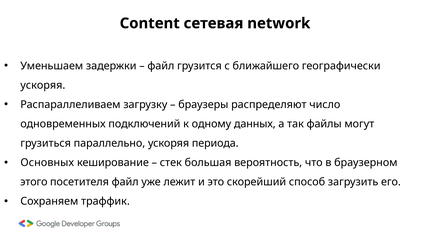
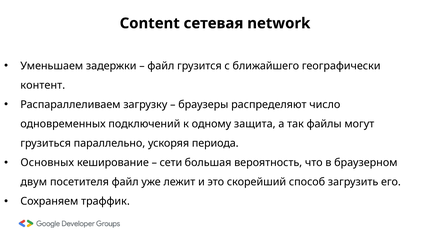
ускоряя at (43, 85): ускоряя -> контент
данных: данных -> защита
стек: стек -> сети
этого: этого -> двум
